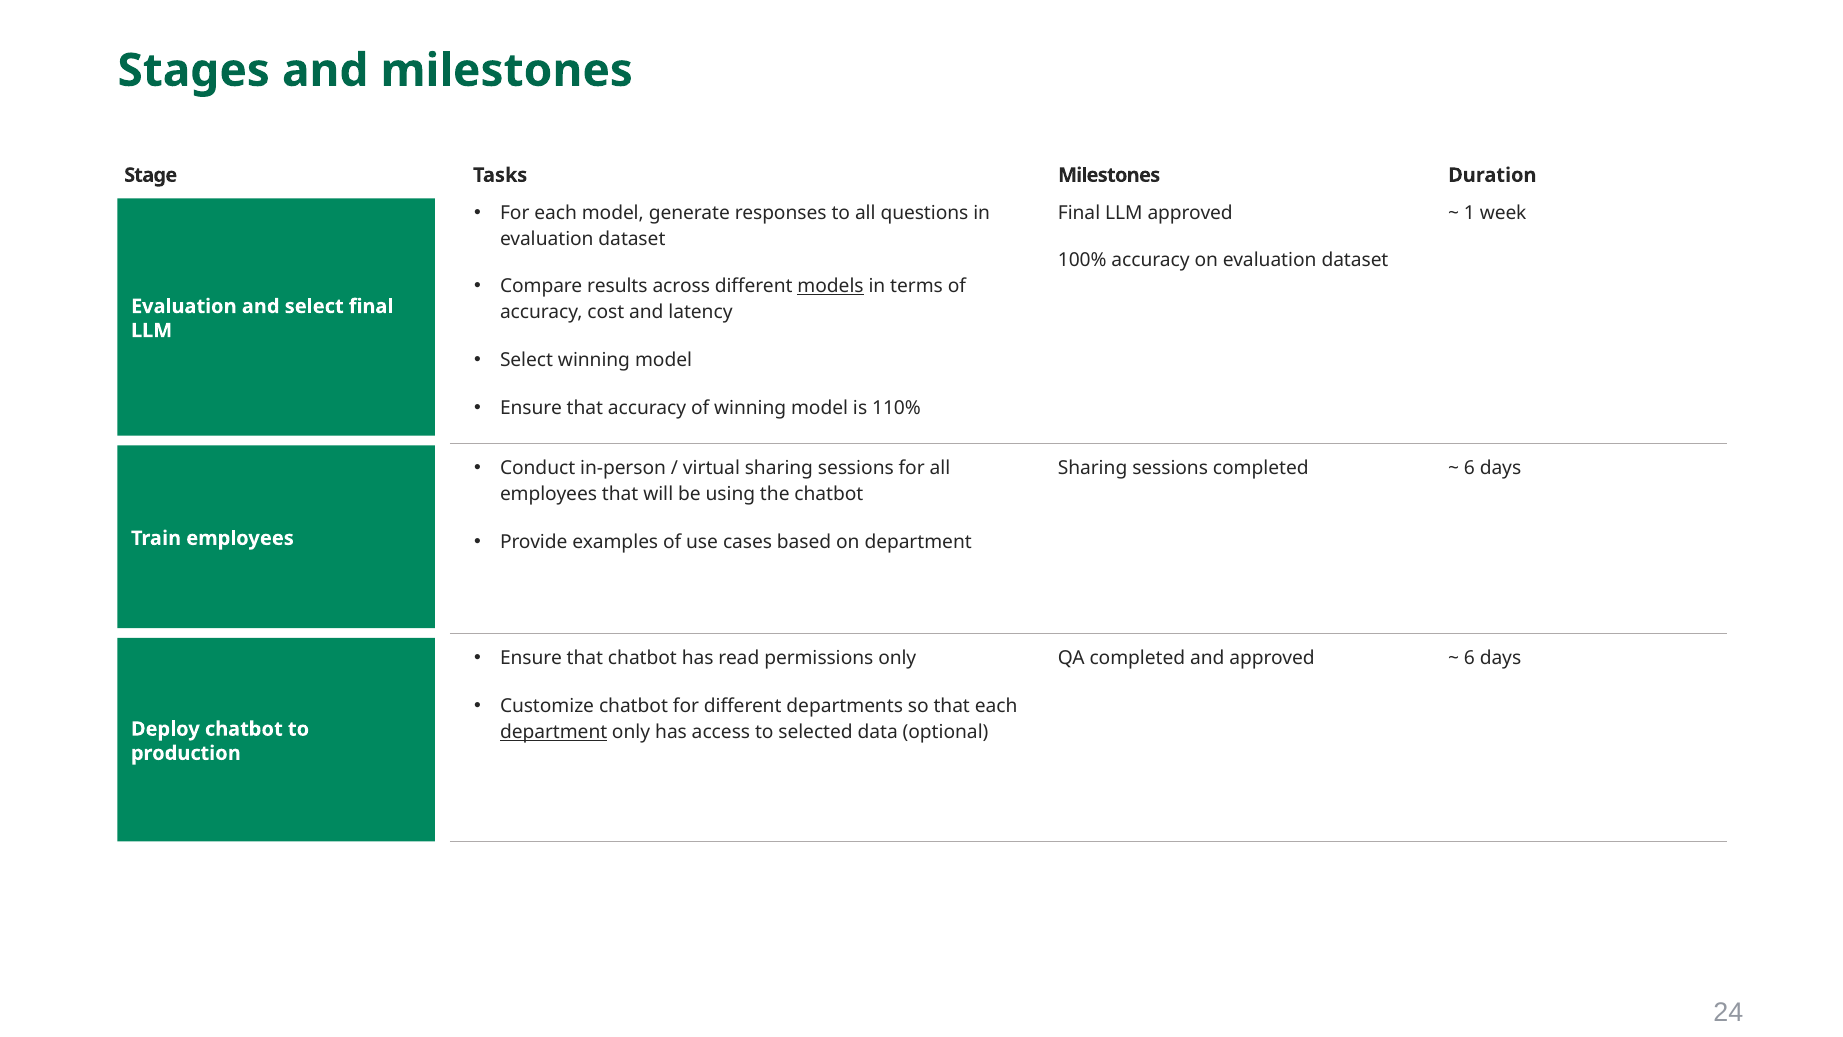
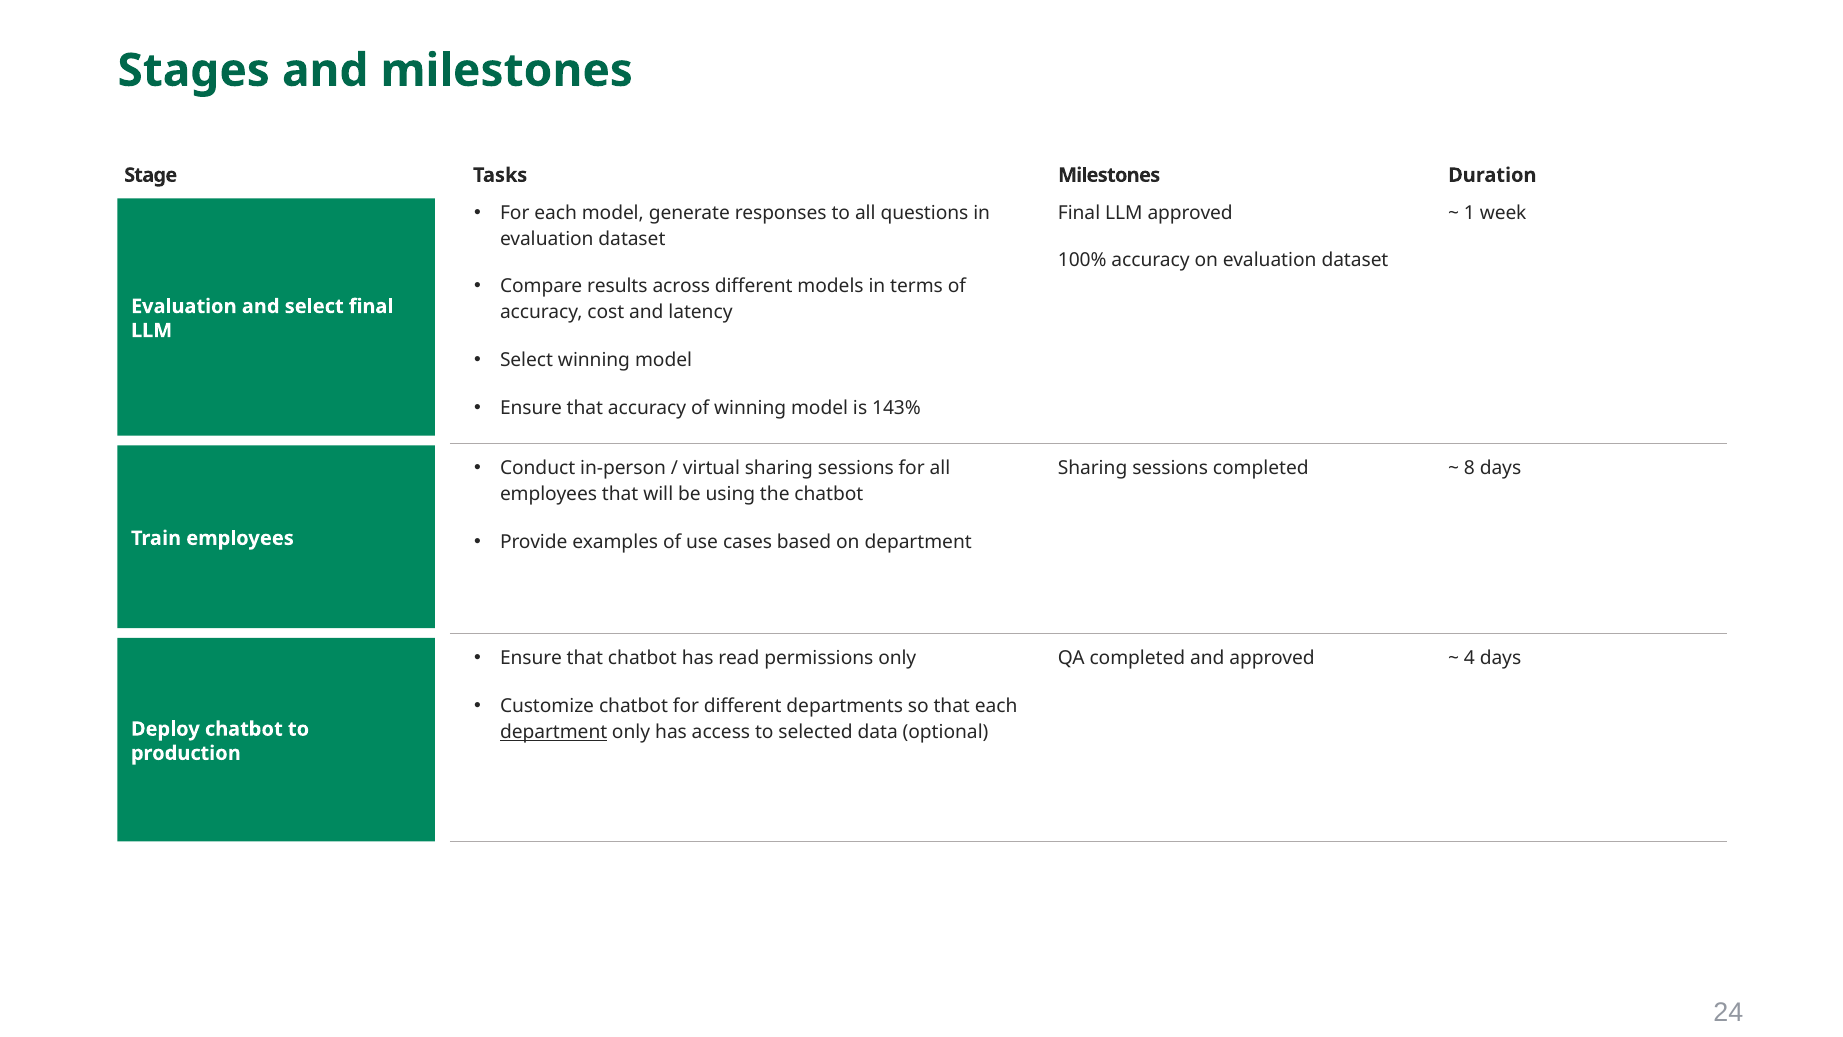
models underline: present -> none
110%: 110% -> 143%
6 at (1469, 468): 6 -> 8
6 at (1469, 658): 6 -> 4
